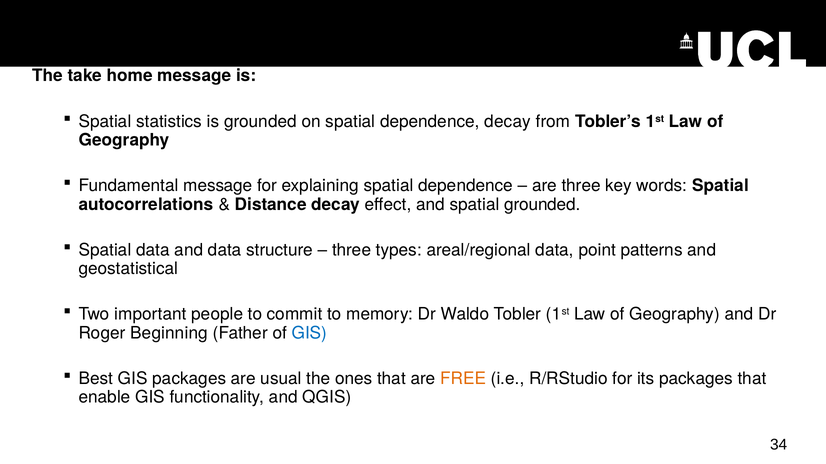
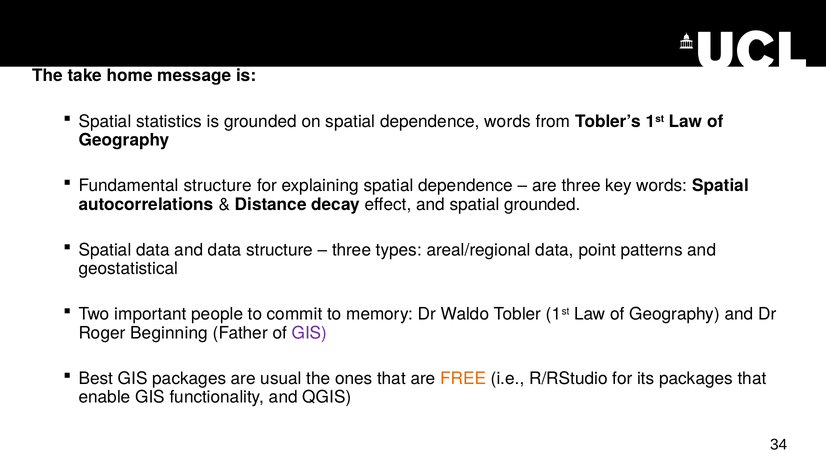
dependence decay: decay -> words
Fundamental message: message -> structure
GIS at (309, 333) colour: blue -> purple
